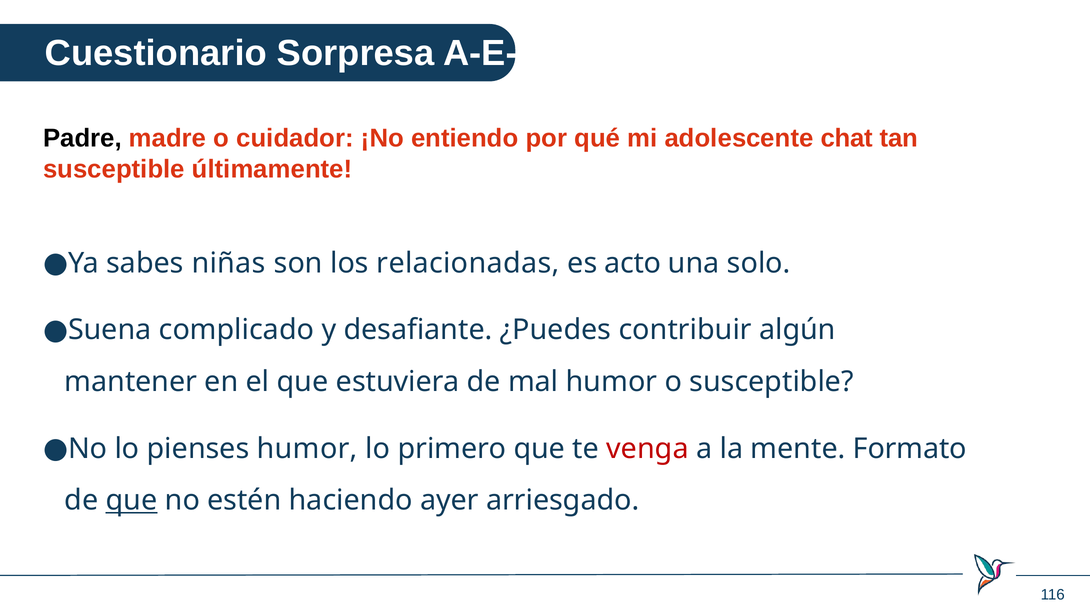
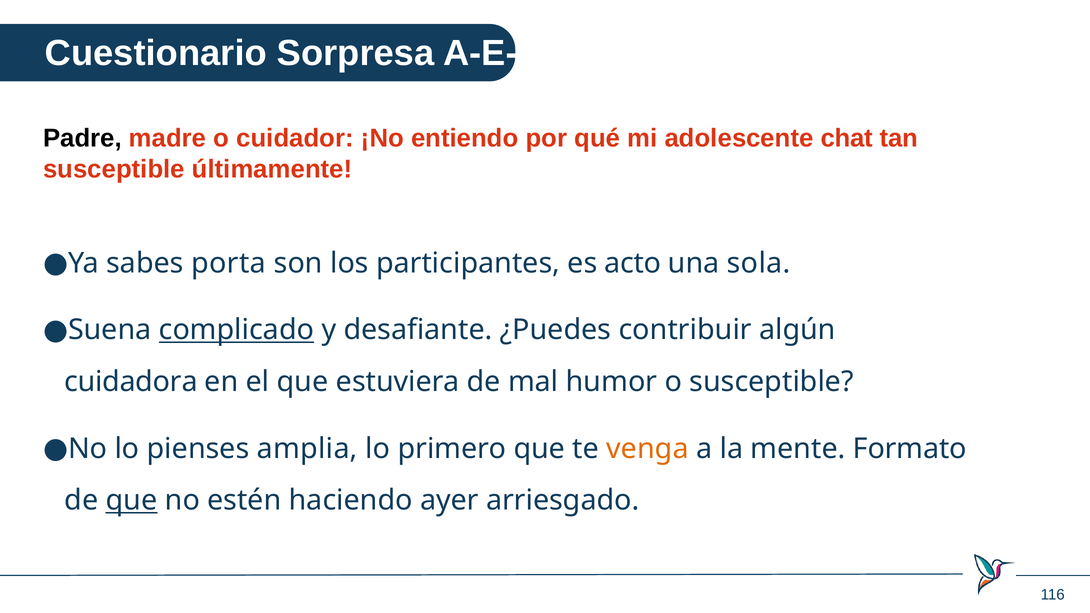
niñas: niñas -> porta
relacionadas: relacionadas -> participantes
solo: solo -> sola
complicado underline: none -> present
mantener: mantener -> cuidadora
pienses humor: humor -> amplia
venga colour: red -> orange
